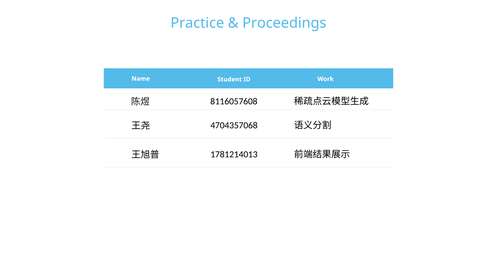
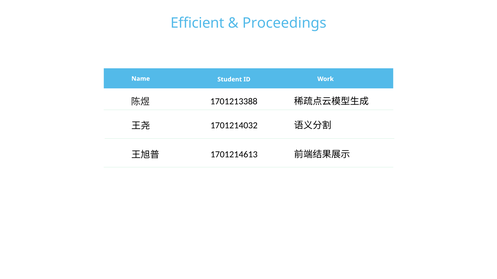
Practice: Practice -> Efficient
8116057608: 8116057608 -> 1701213388
4704357068: 4704357068 -> 1701214032
1781214013: 1781214013 -> 1701214613
